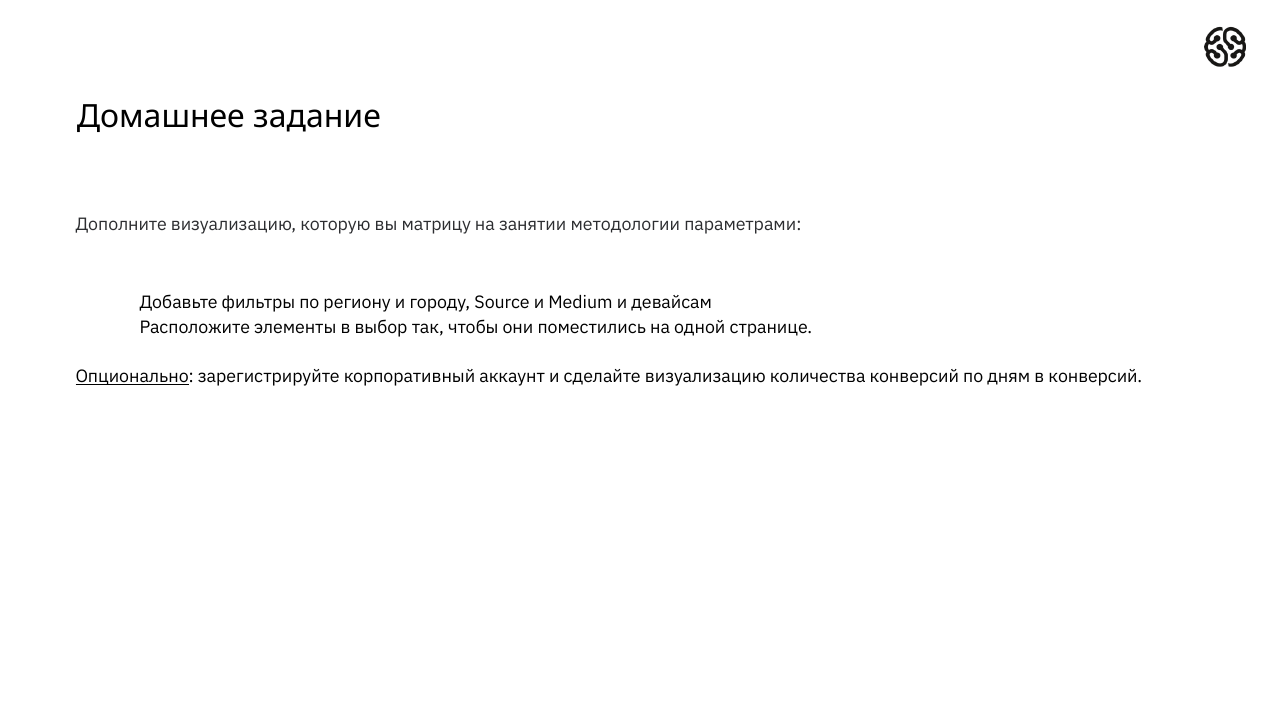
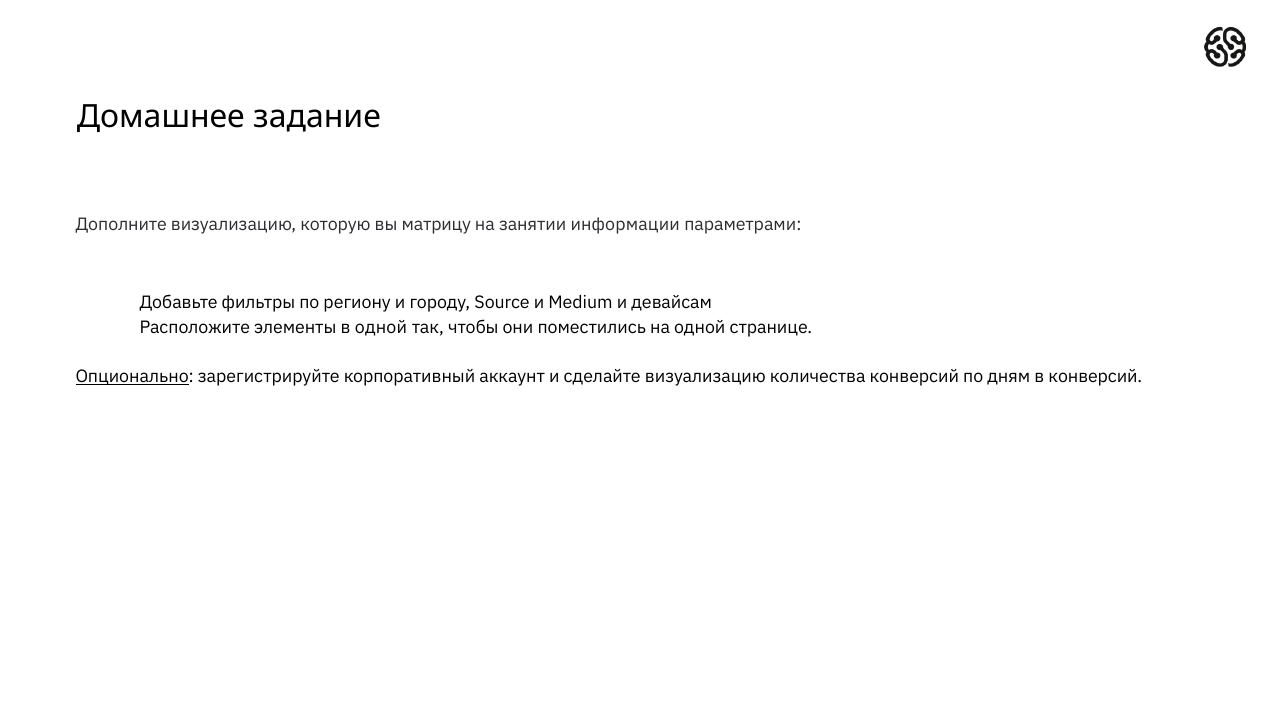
методологии: методологии -> информации
в выбор: выбор -> одной
